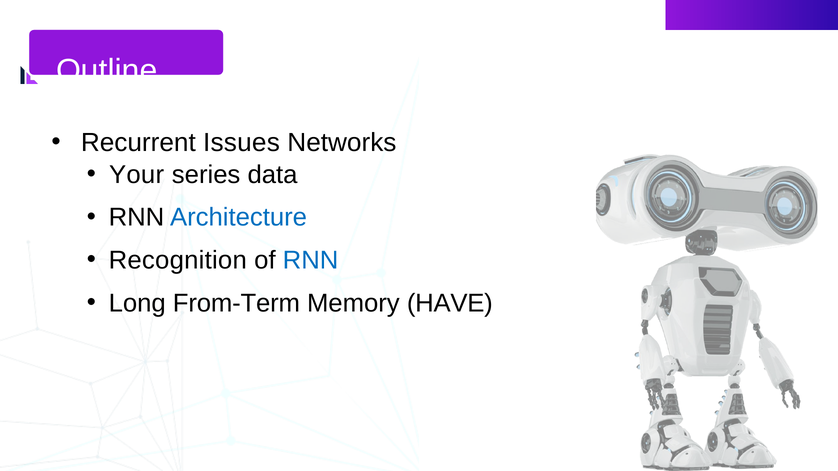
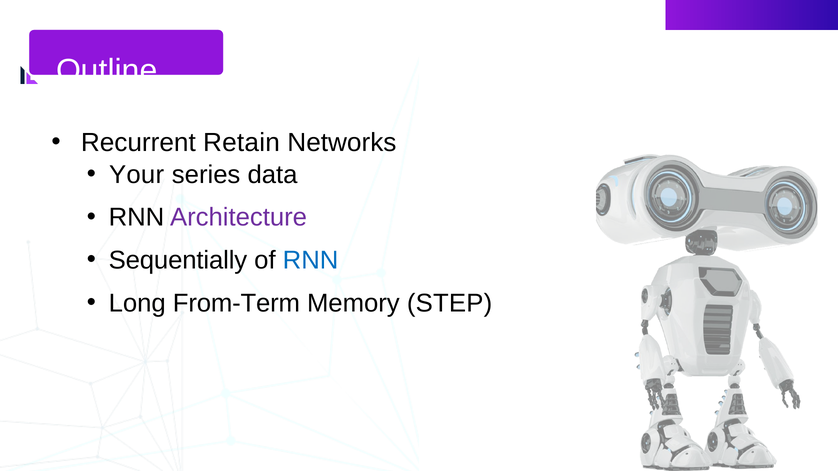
Issues: Issues -> Retain
Architecture colour: blue -> purple
Recognition: Recognition -> Sequentially
HAVE: HAVE -> STEP
